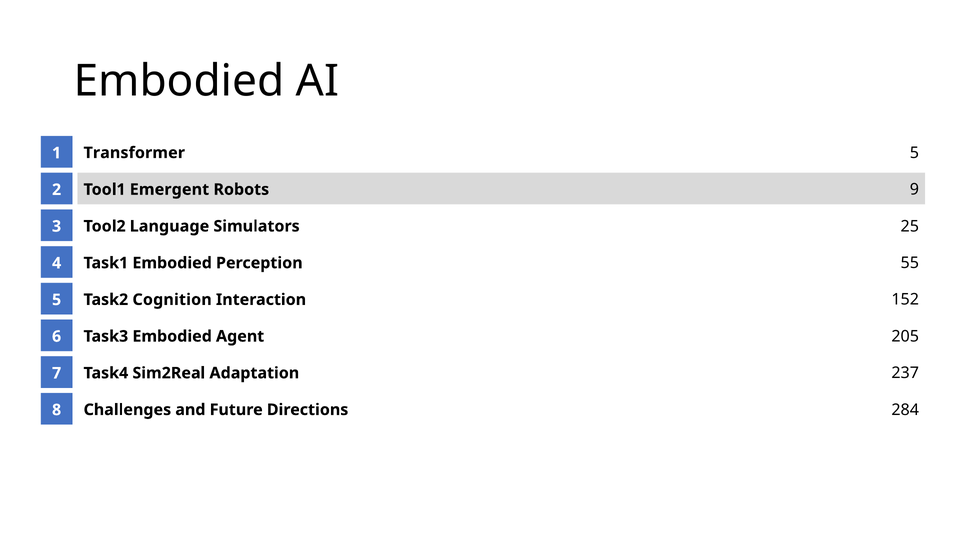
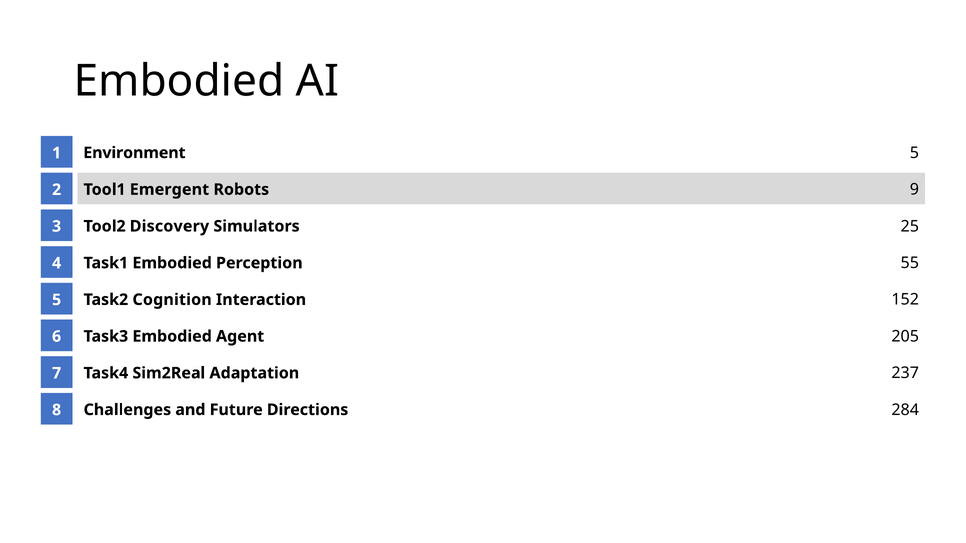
Transformer: Transformer -> Environment
Language: Language -> Discovery
